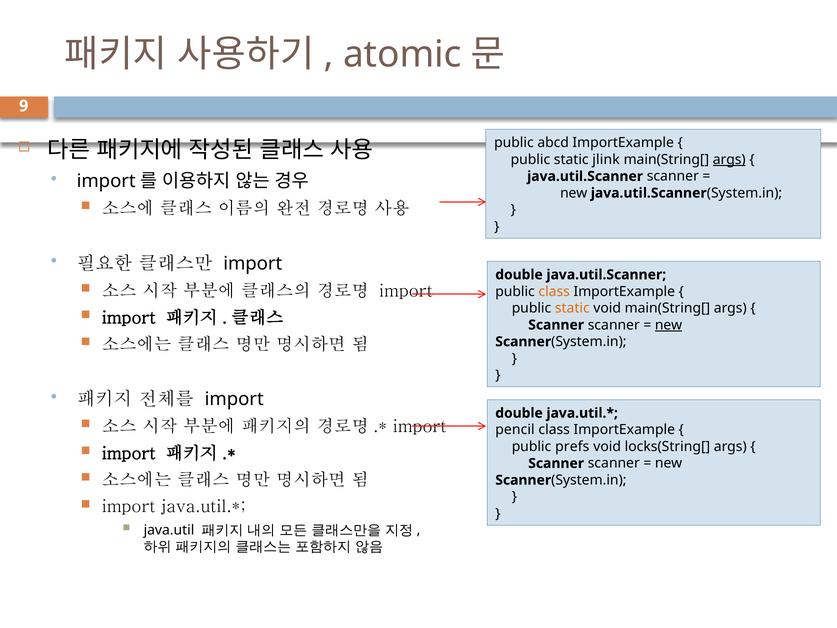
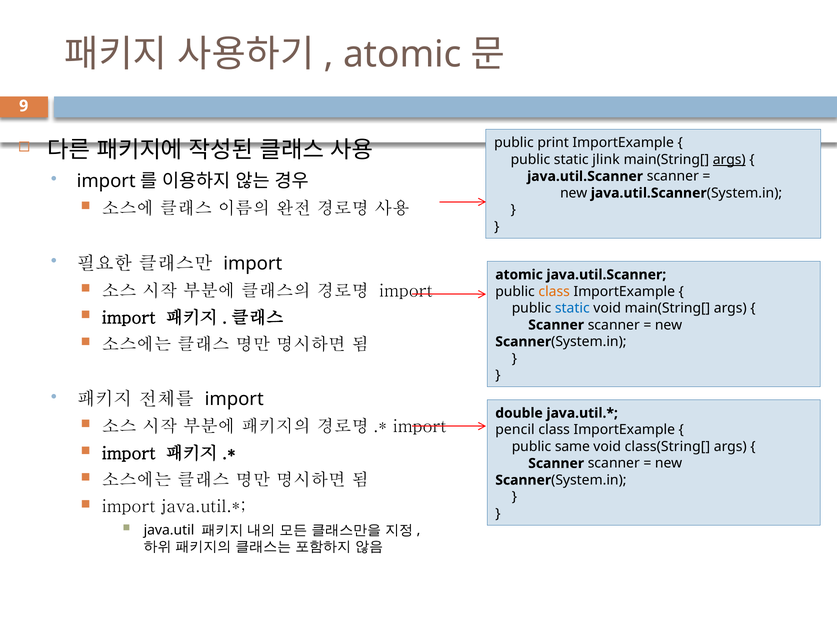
abcd: abcd -> print
double at (519, 275): double -> atomic
static at (572, 308) colour: orange -> blue
new at (669, 325) underline: present -> none
prefs: prefs -> same
locks(String[: locks(String[ -> class(String[
